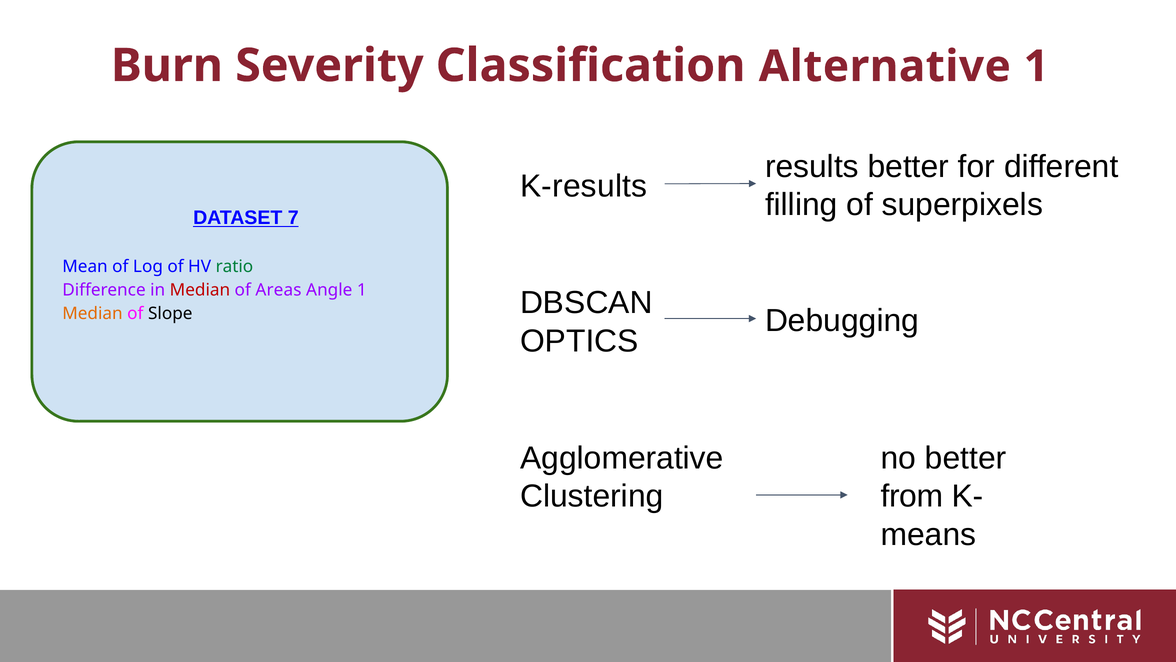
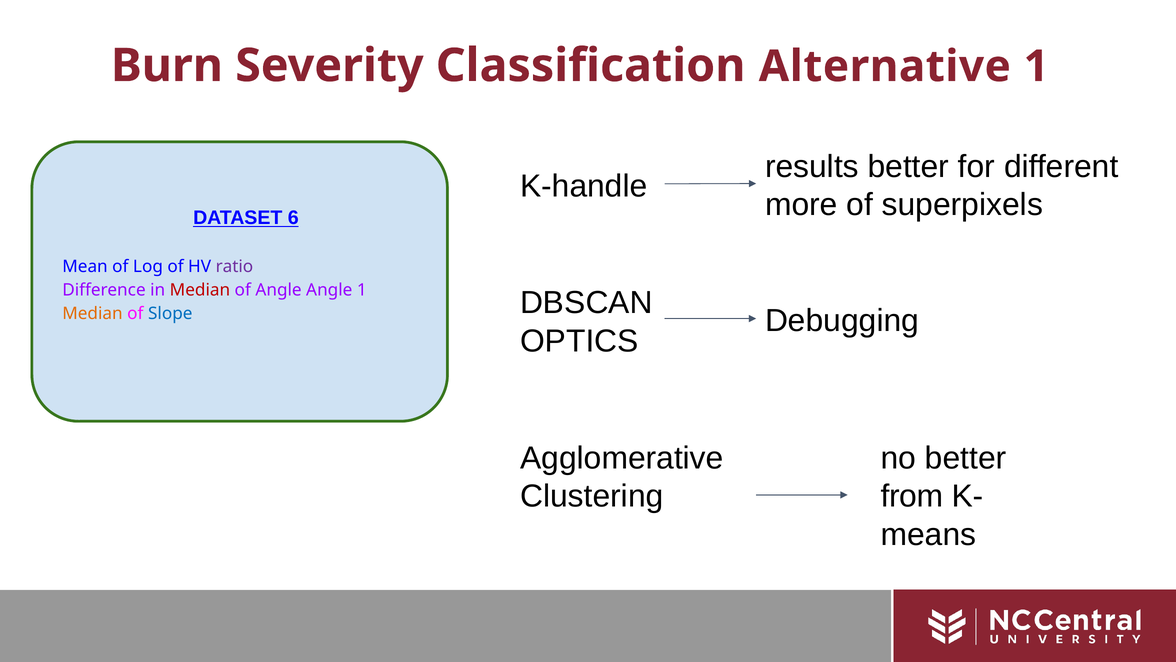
K-results: K-results -> K-handle
filling: filling -> more
7: 7 -> 6
ratio colour: green -> purple
of Areas: Areas -> Angle
Slope colour: black -> blue
